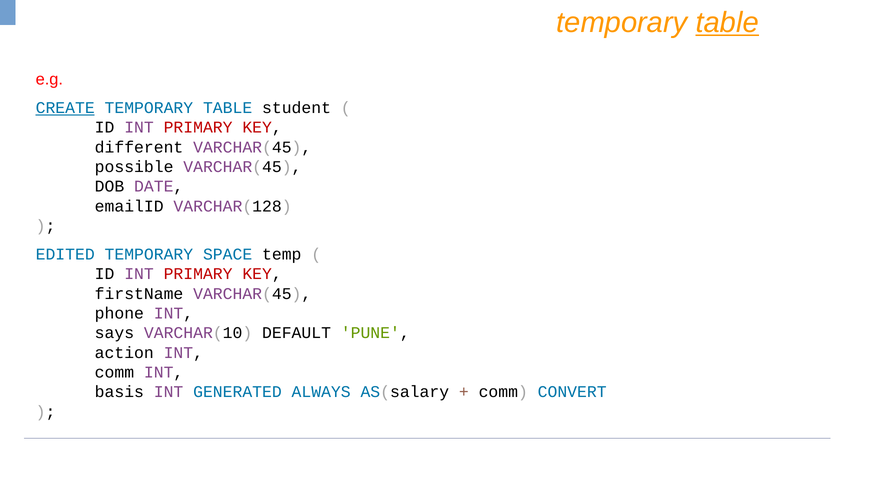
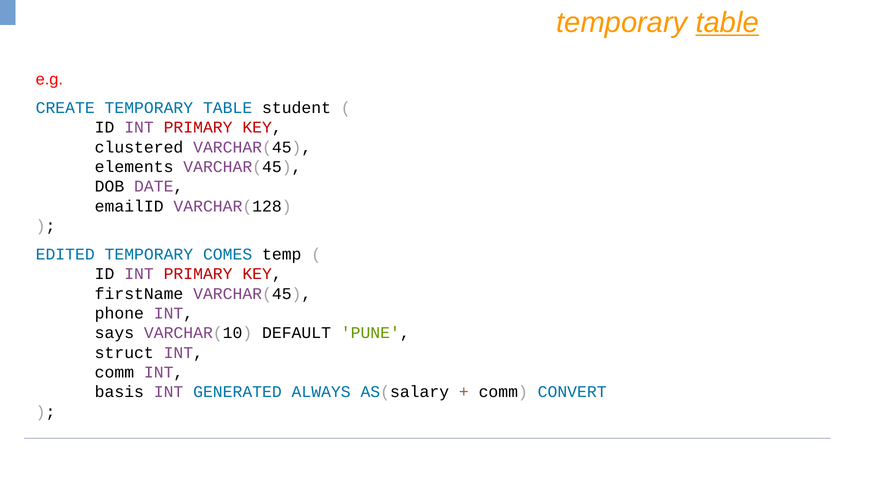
CREATE underline: present -> none
different: different -> clustered
possible: possible -> elements
SPACE: SPACE -> COMES
action: action -> struct
